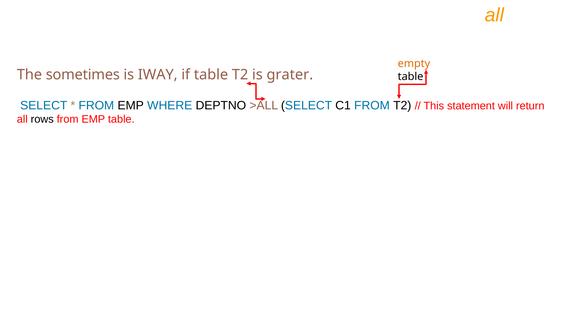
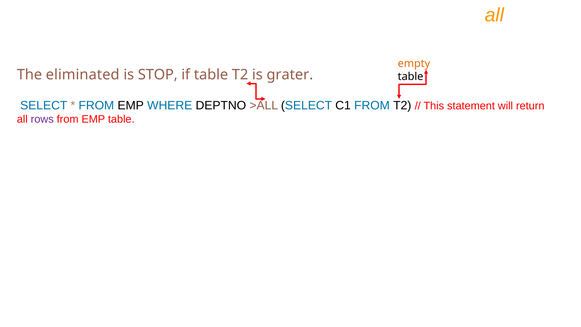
sometimes: sometimes -> eliminated
IWAY: IWAY -> STOP
rows colour: black -> purple
